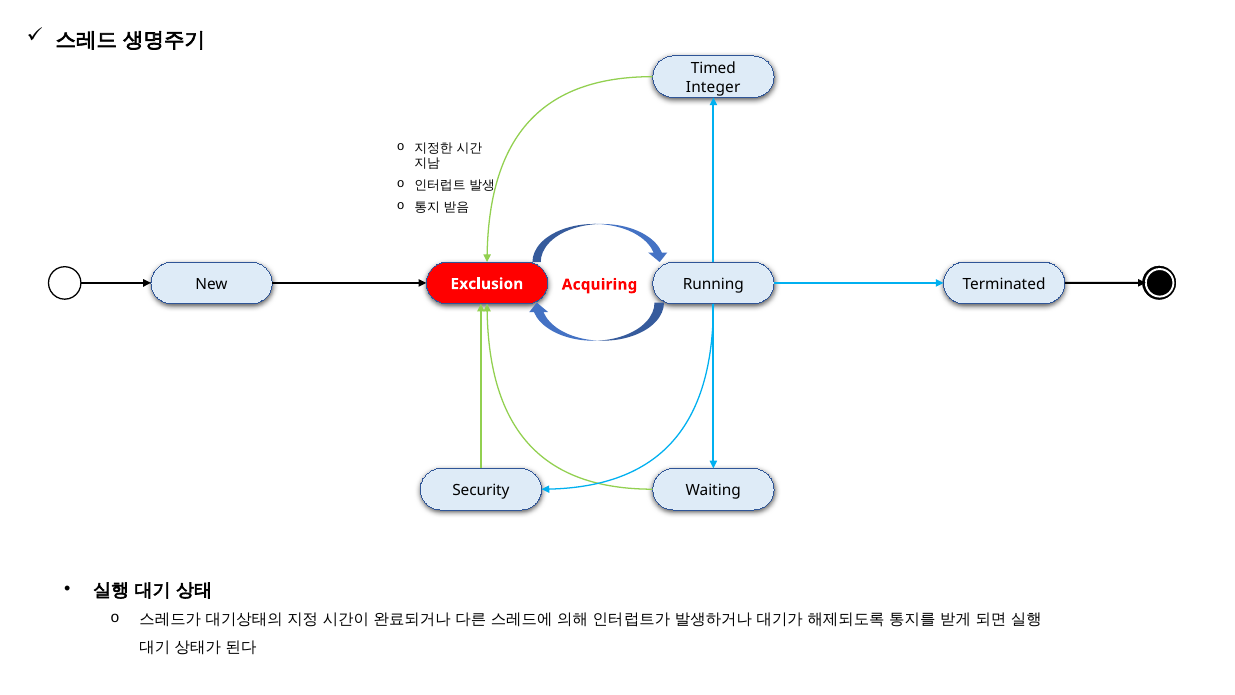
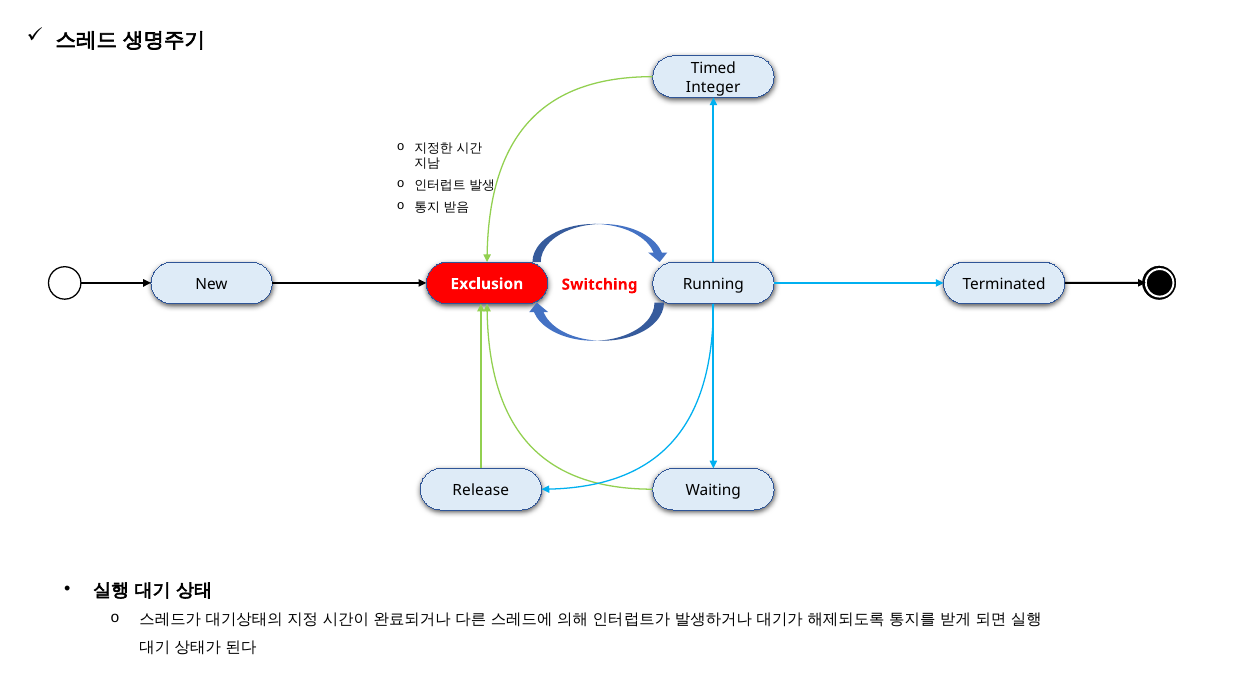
Acquiring: Acquiring -> Switching
Security: Security -> Release
